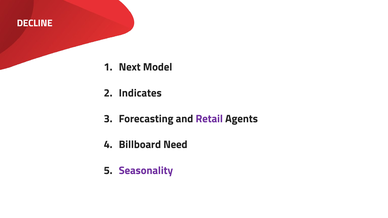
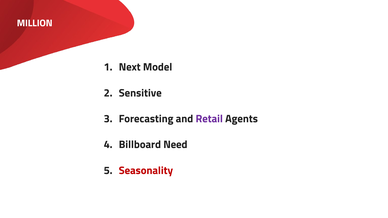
DECLINE: DECLINE -> MILLION
Indicates: Indicates -> Sensitive
Seasonality colour: purple -> red
